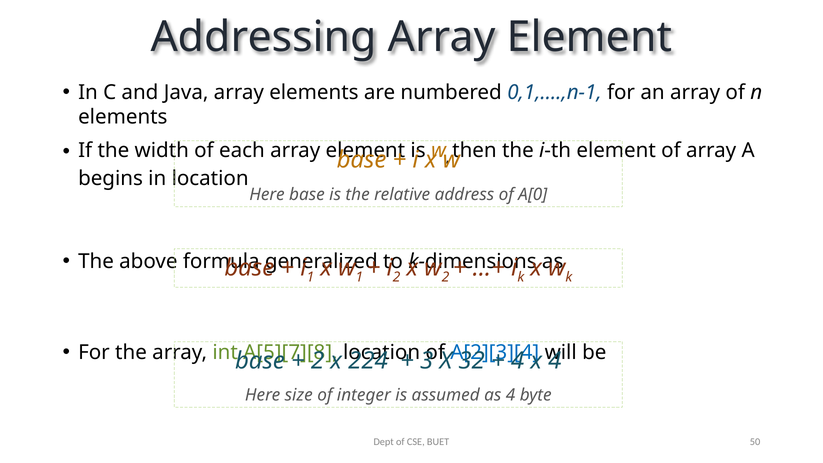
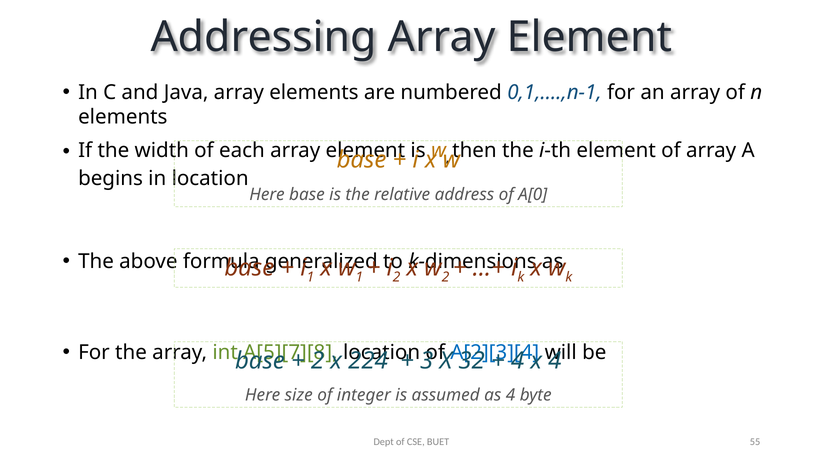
50: 50 -> 55
